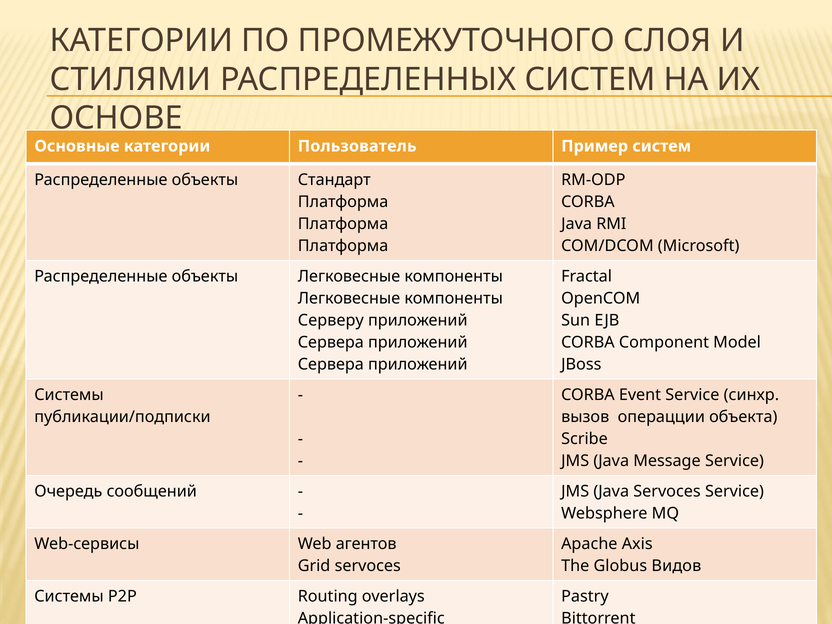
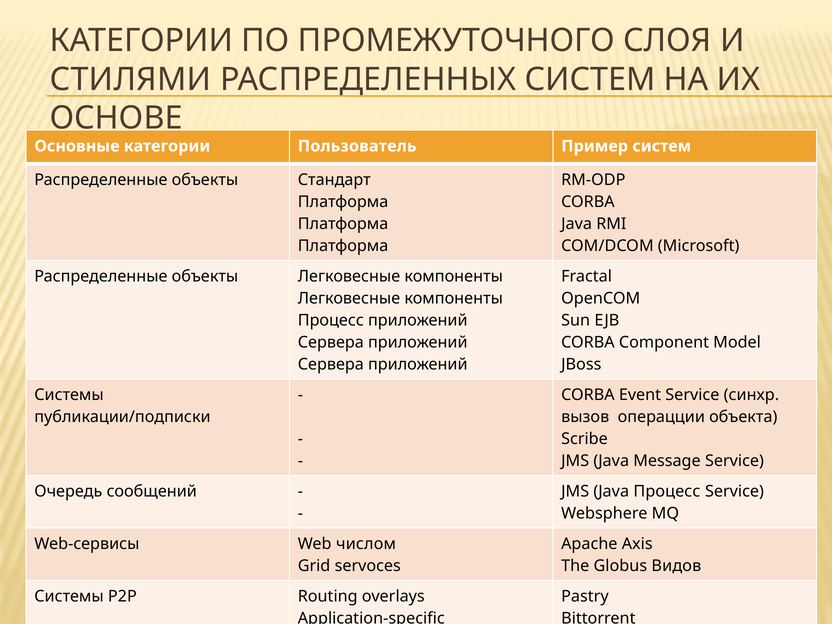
Серверу at (331, 321): Серверу -> Процесс
Java Servoces: Servoces -> Процесс
агентов: агентов -> числом
